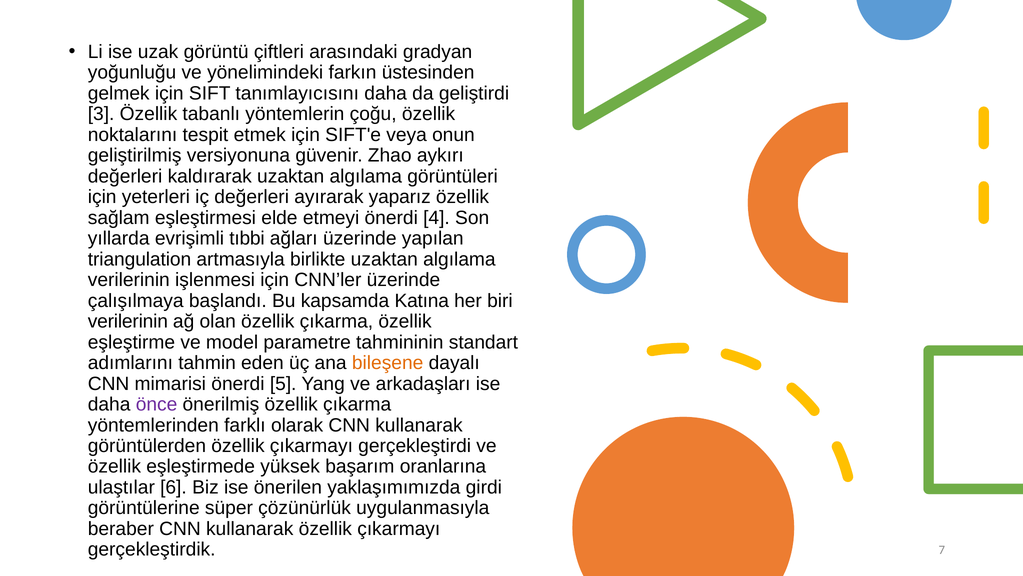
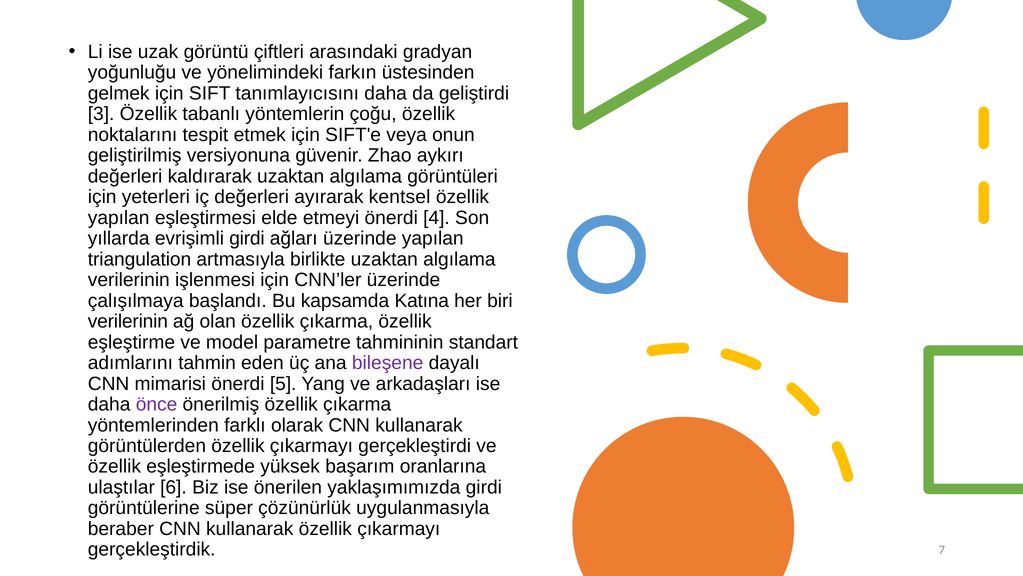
yaparız: yaparız -> kentsel
sağlam at (119, 218): sağlam -> yapılan
evrişimli tıbbi: tıbbi -> girdi
bileşene colour: orange -> purple
